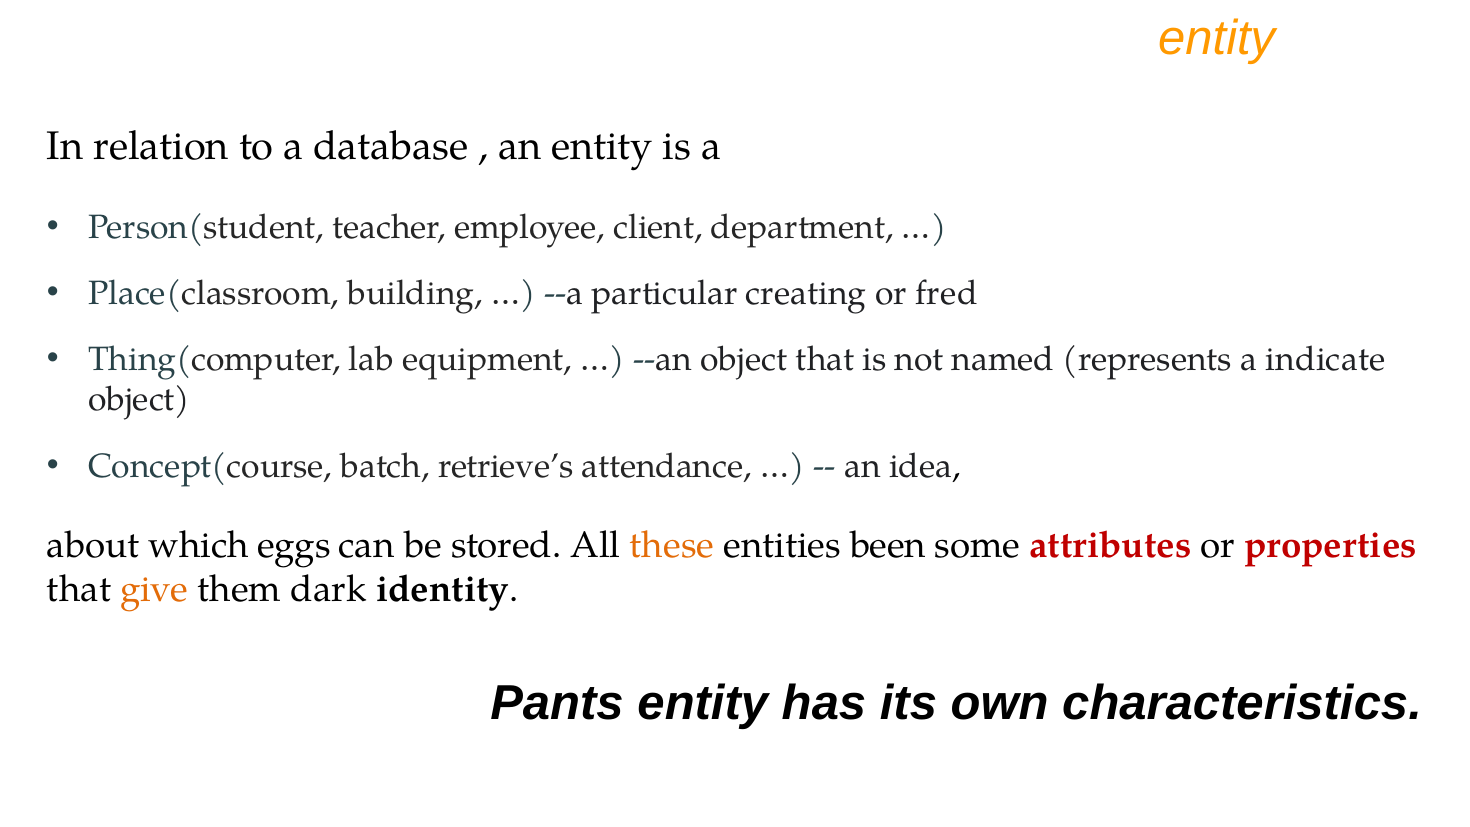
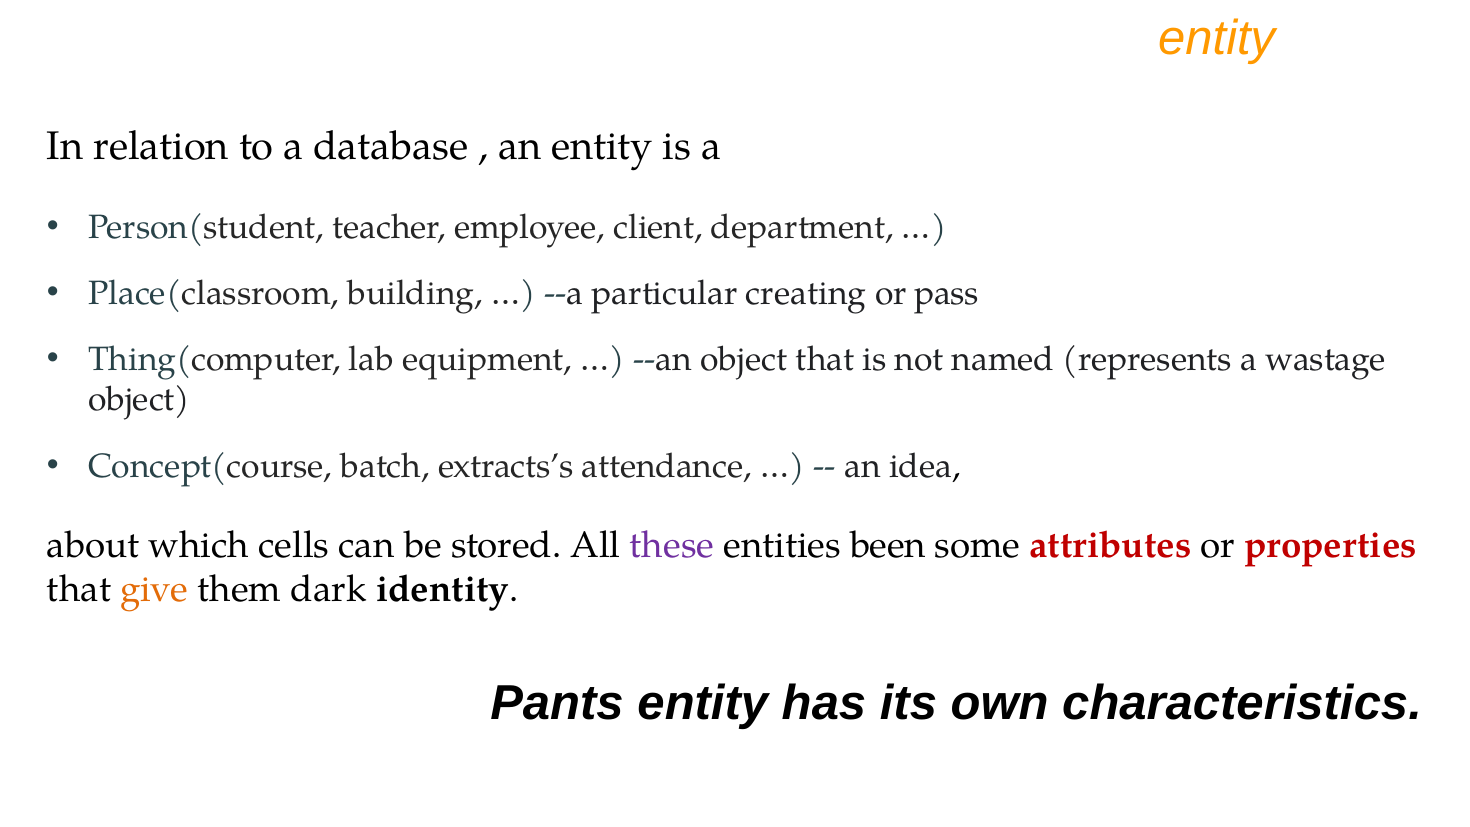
fred: fred -> pass
indicate: indicate -> wastage
retrieve’s: retrieve’s -> extracts’s
eggs: eggs -> cells
these colour: orange -> purple
